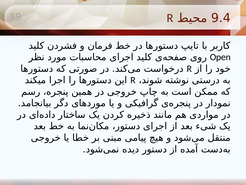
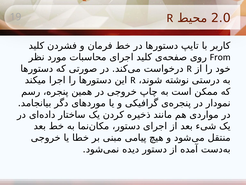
9.4: 9.4 -> 2.0
Open: Open -> From
